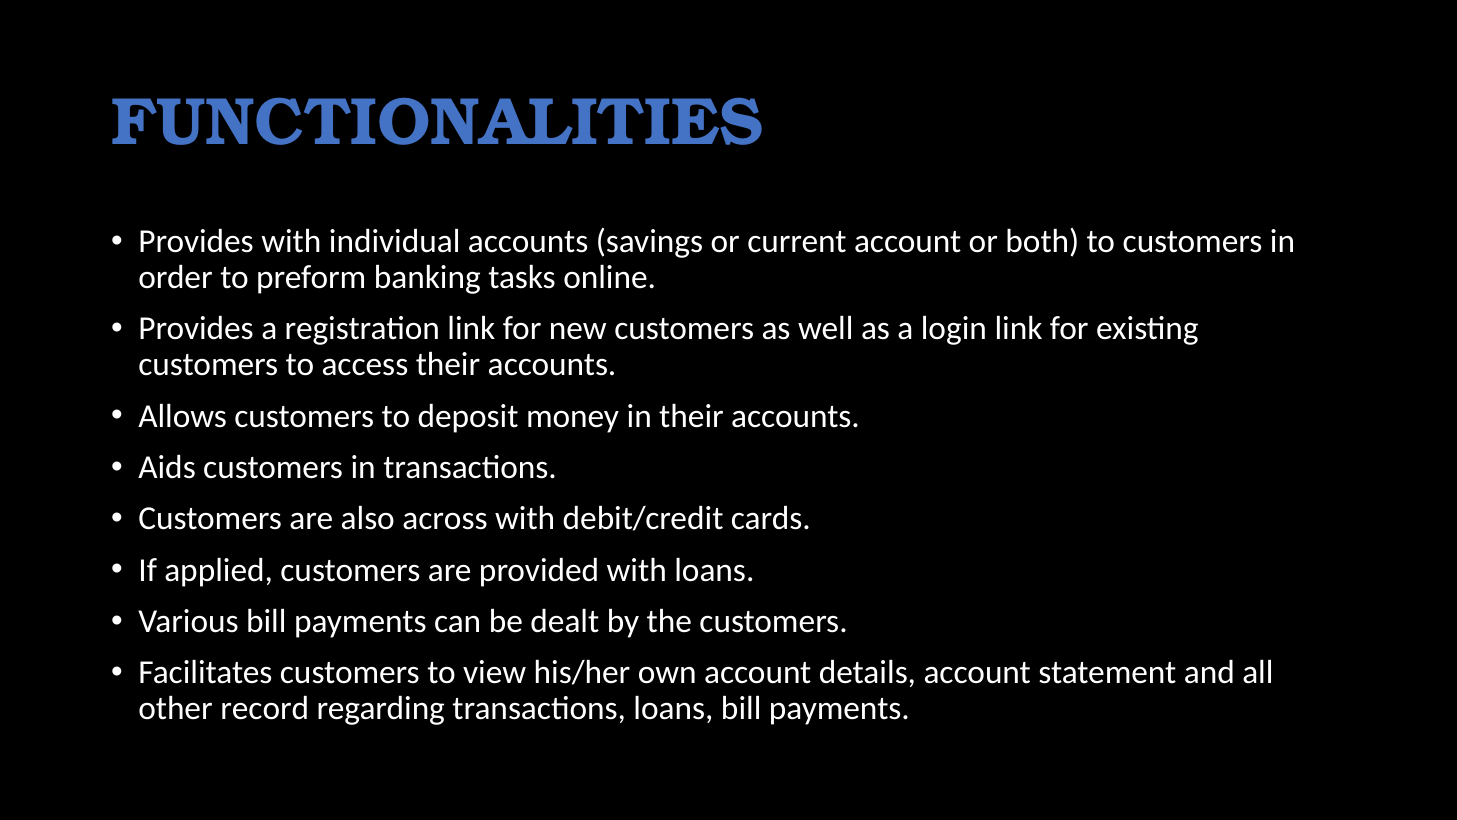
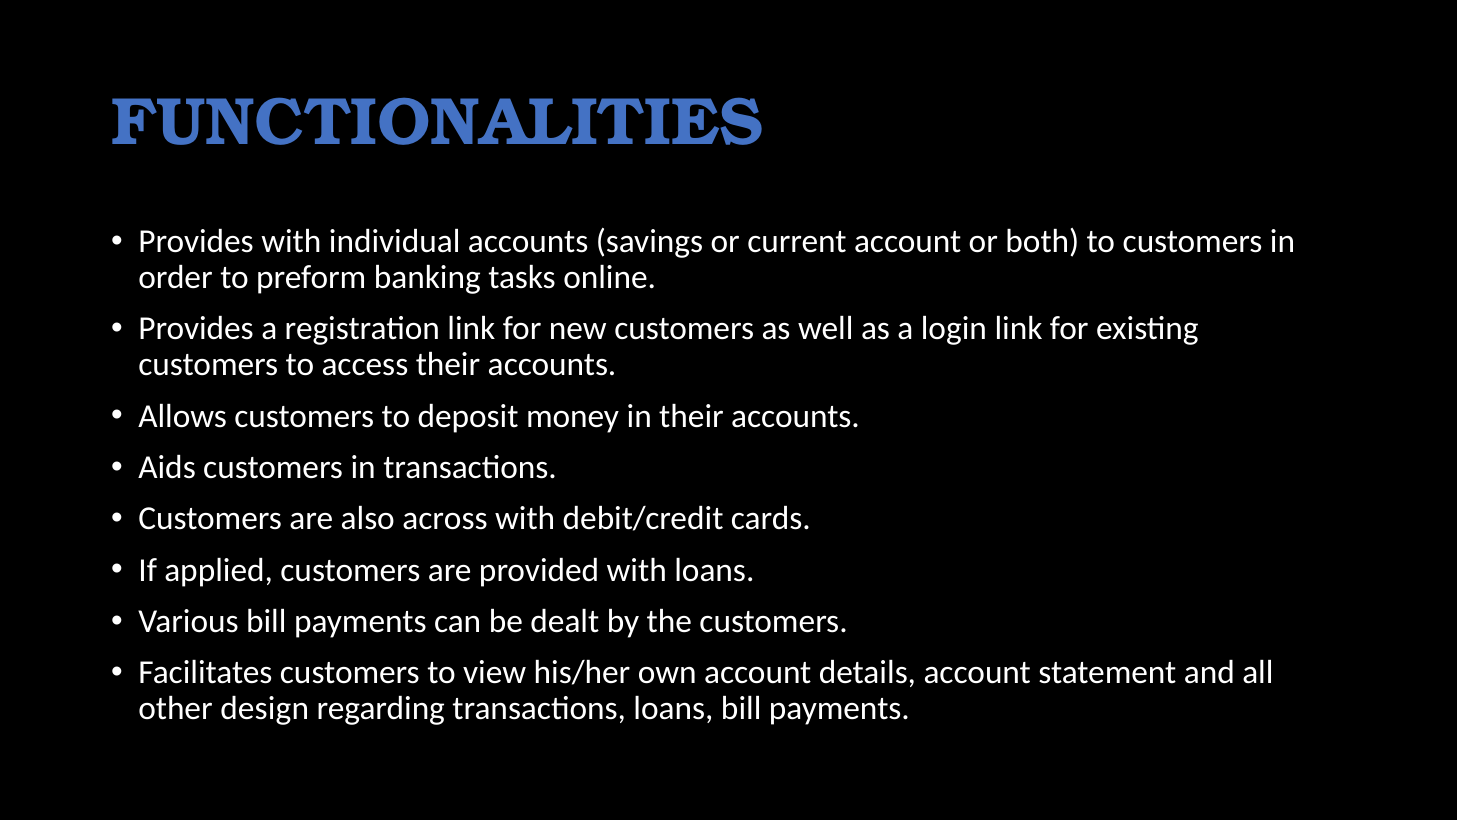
record: record -> design
